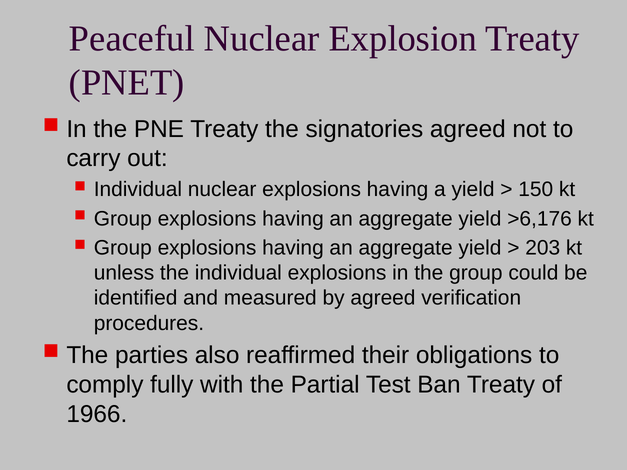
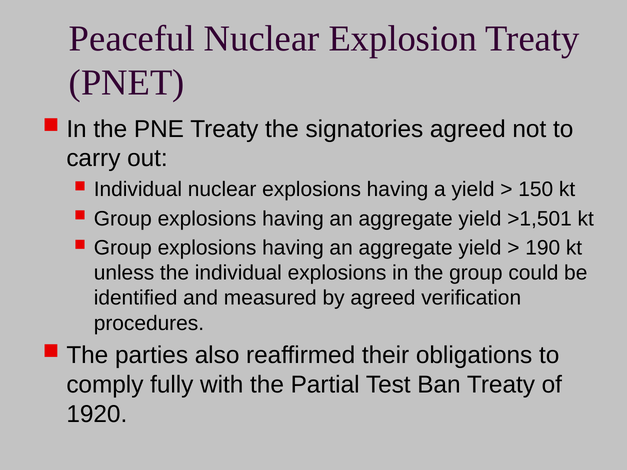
>6,176: >6,176 -> >1,501
203: 203 -> 190
1966: 1966 -> 1920
